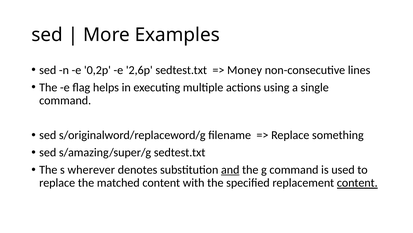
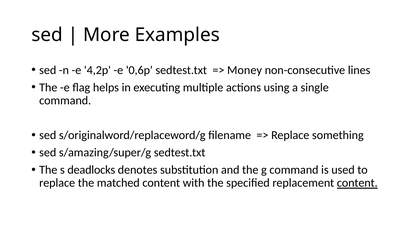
0,2p: 0,2p -> 4,2p
2,6p: 2,6p -> 0,6p
wherever: wherever -> deadlocks
and underline: present -> none
